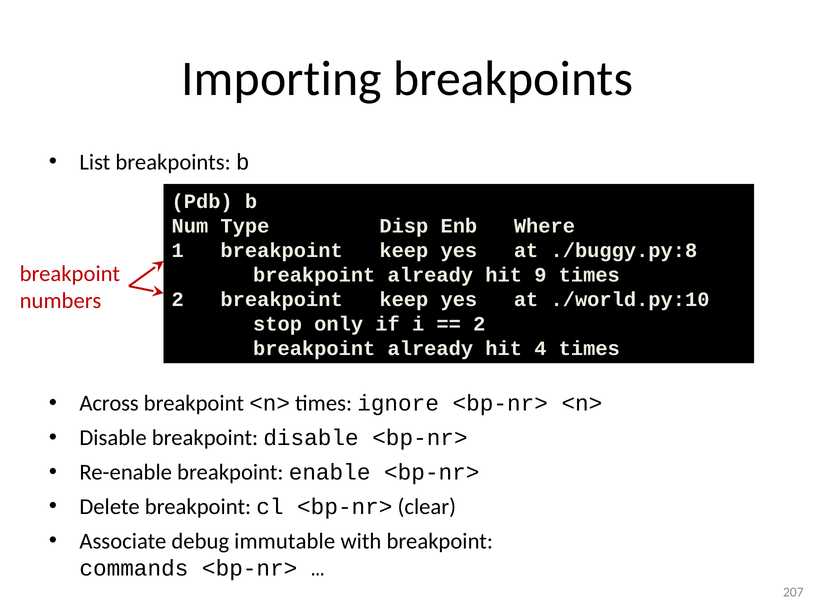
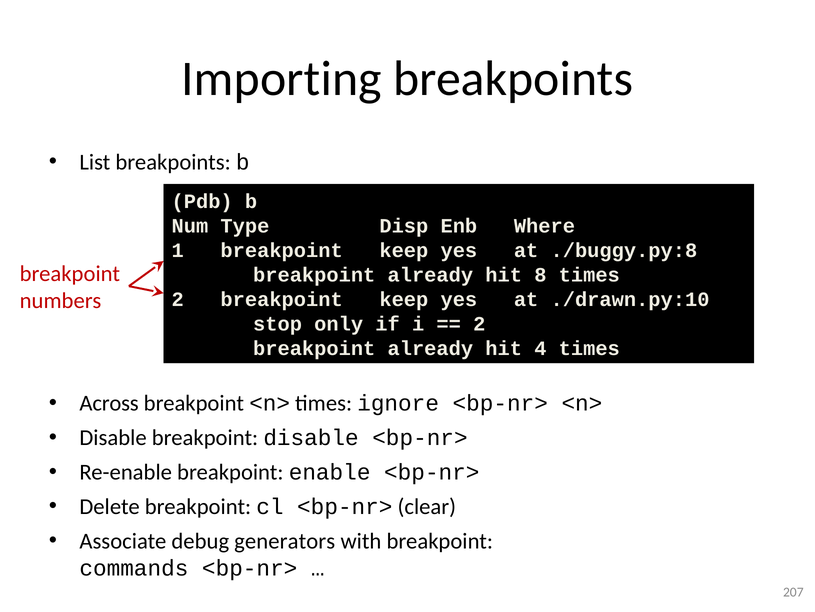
9: 9 -> 8
./world.py:10: ./world.py:10 -> ./drawn.py:10
immutable: immutable -> generators
